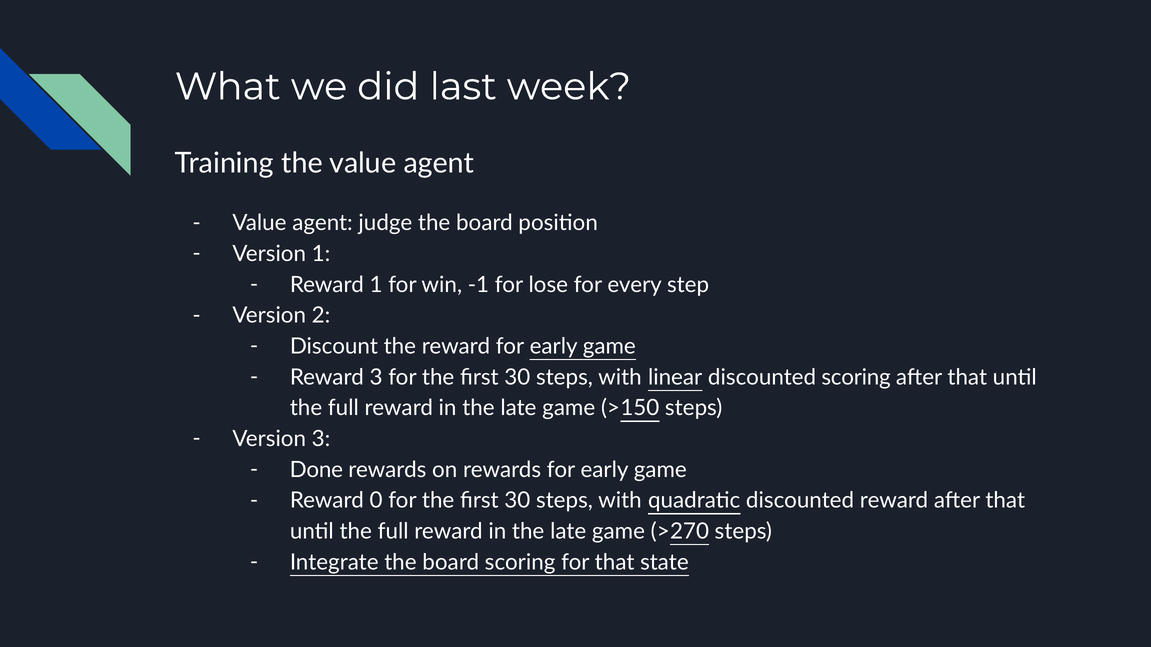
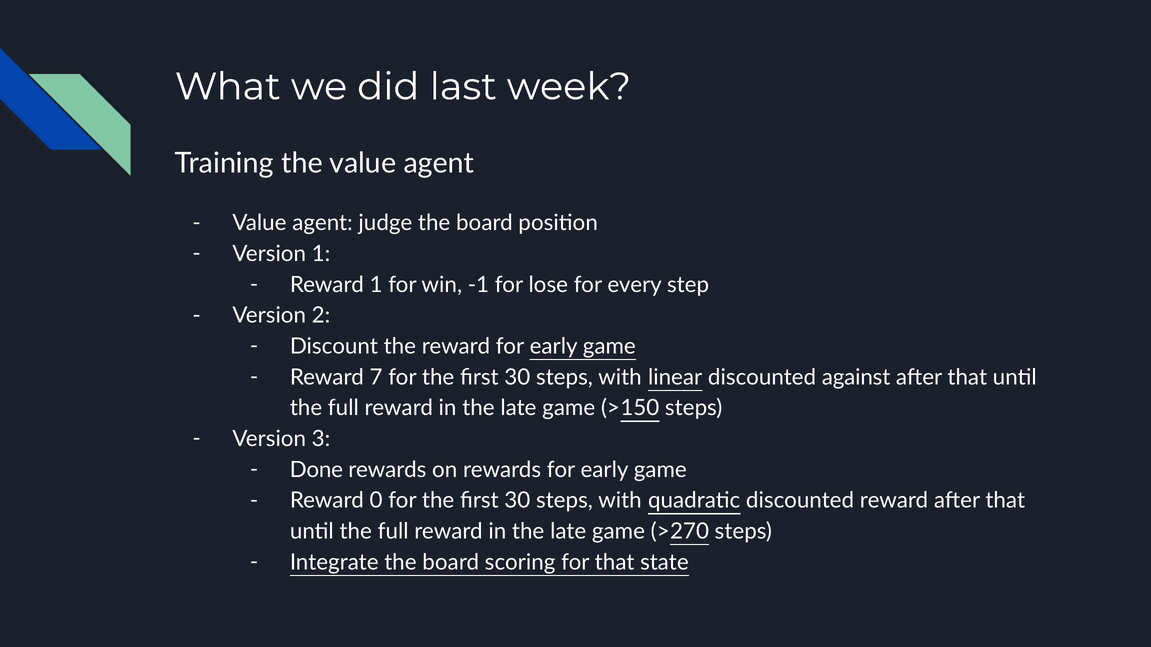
Reward 3: 3 -> 7
discounted scoring: scoring -> against
